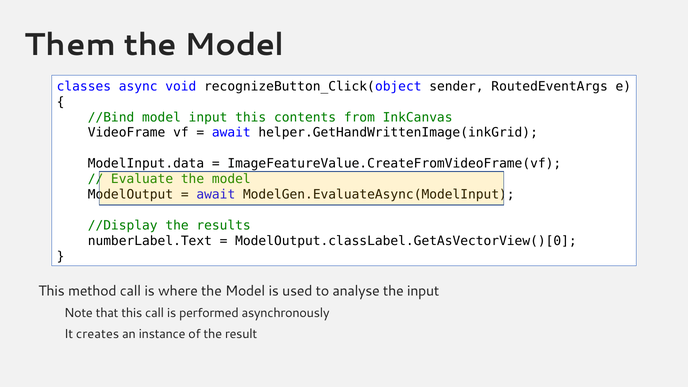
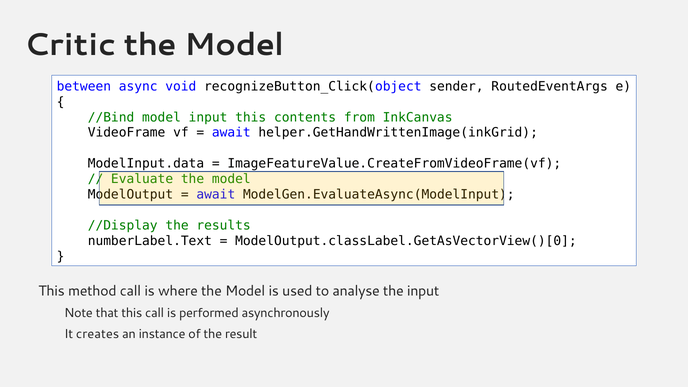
Them: Them -> Critic
classes: classes -> between
